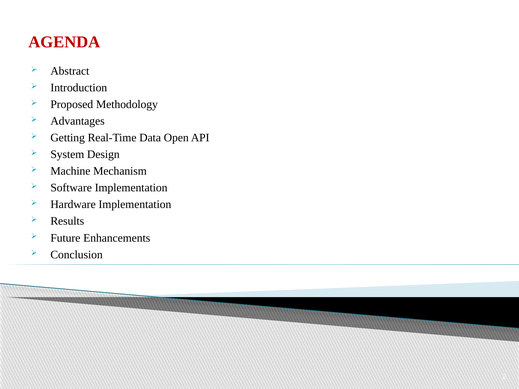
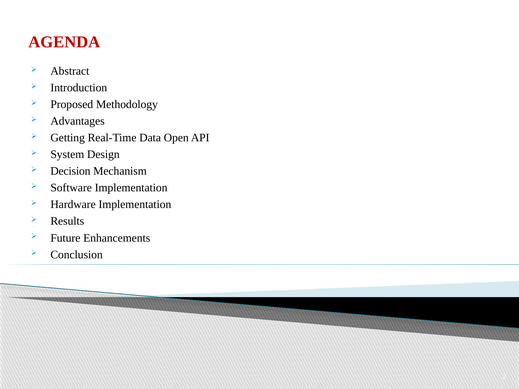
Machine: Machine -> Decision
